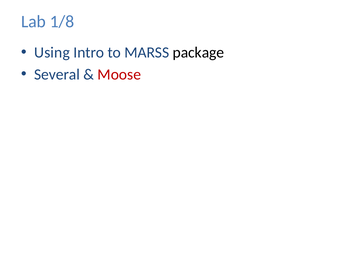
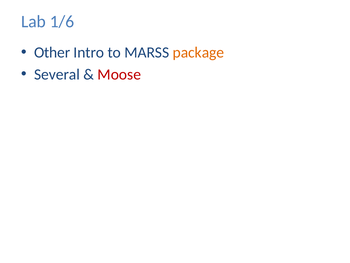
1/8: 1/8 -> 1/6
Using: Using -> Other
package colour: black -> orange
